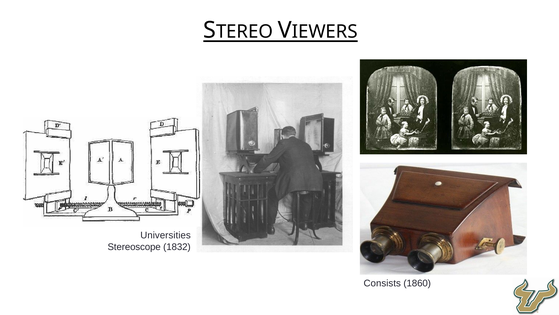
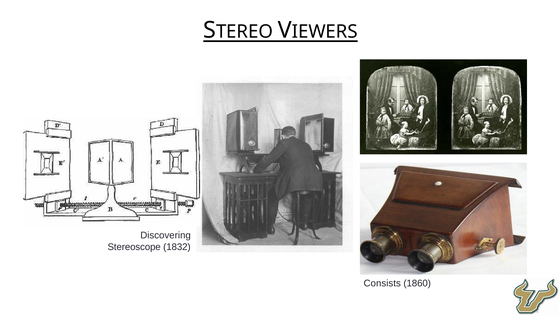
Universities: Universities -> Discovering
